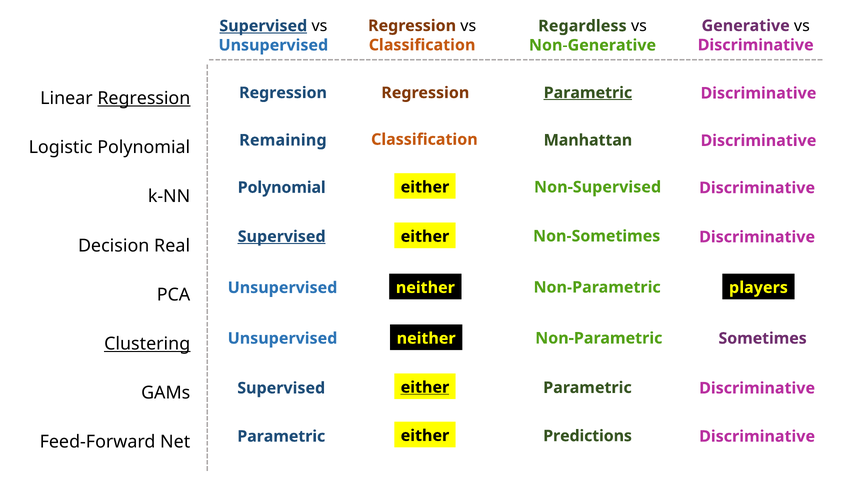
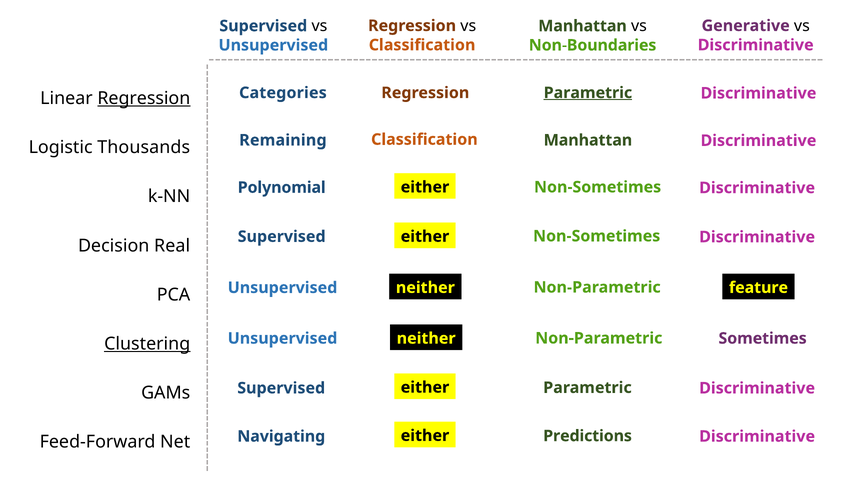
Supervised at (263, 26) underline: present -> none
Regardless at (582, 26): Regardless -> Manhattan
Non-Generative: Non-Generative -> Non-Boundaries
Regression at (283, 93): Regression -> Categories
Logistic Polynomial: Polynomial -> Thousands
Non-Supervised at (598, 187): Non-Supervised -> Non-Sometimes
Supervised at (282, 237) underline: present -> none
players: players -> feature
either at (425, 387) underline: present -> none
Parametric at (281, 436): Parametric -> Navigating
